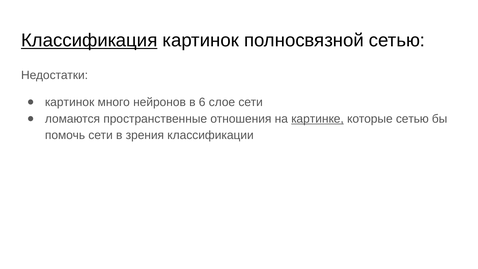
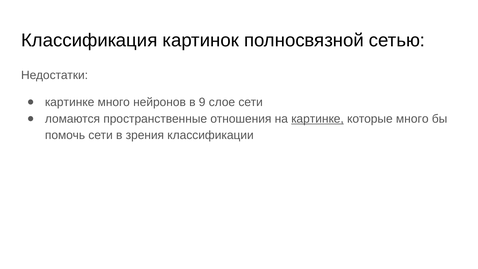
Классификация underline: present -> none
картинок at (70, 102): картинок -> картинке
6: 6 -> 9
которые сетью: сетью -> много
